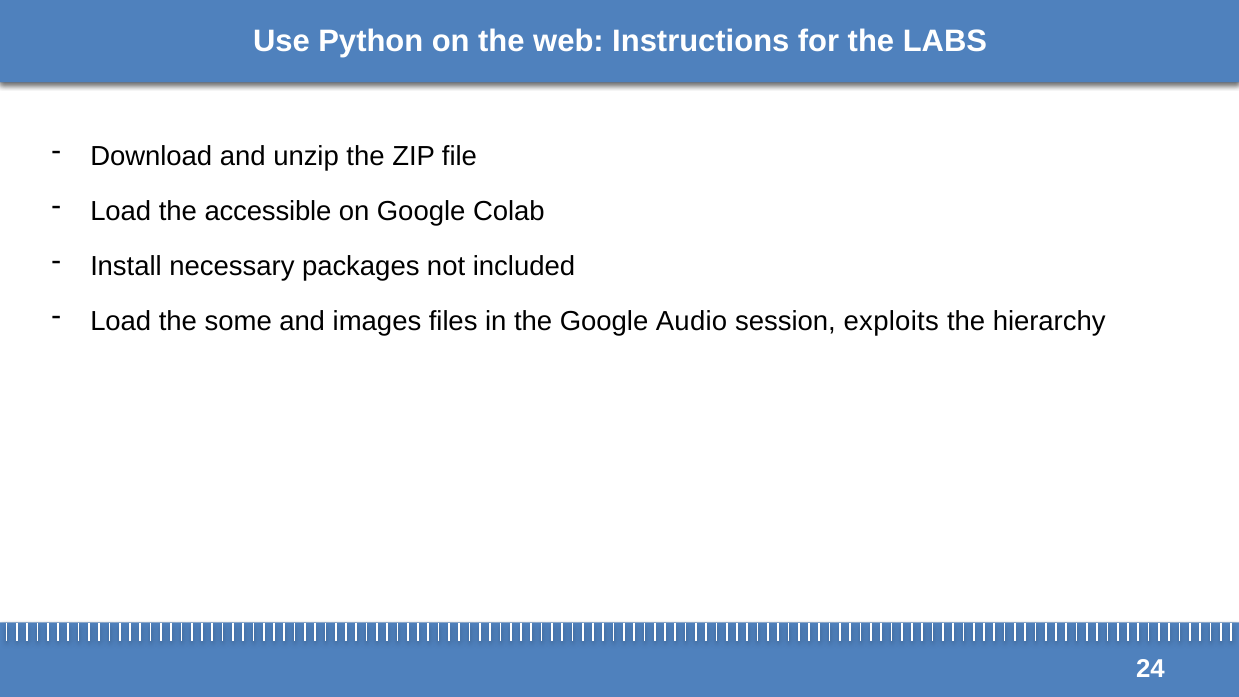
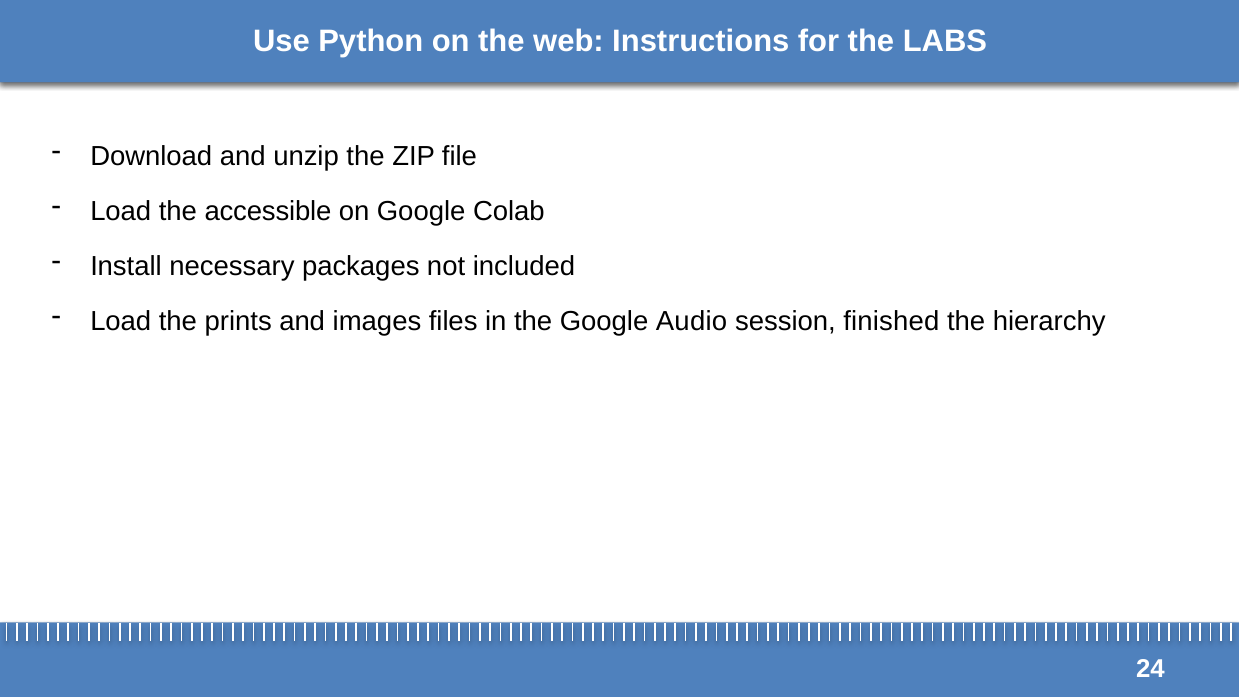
some: some -> prints
exploits: exploits -> finished
